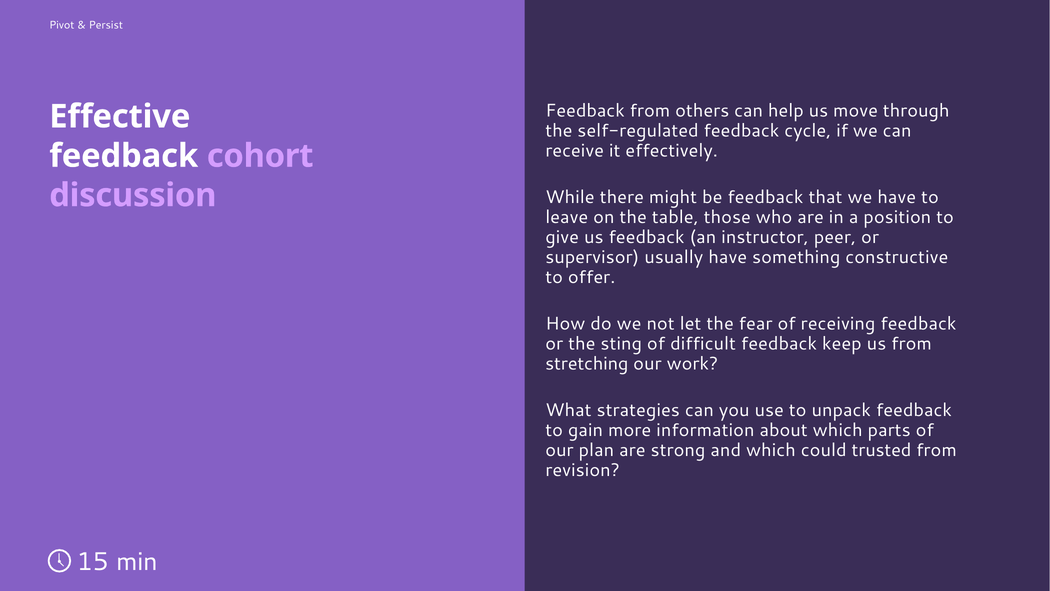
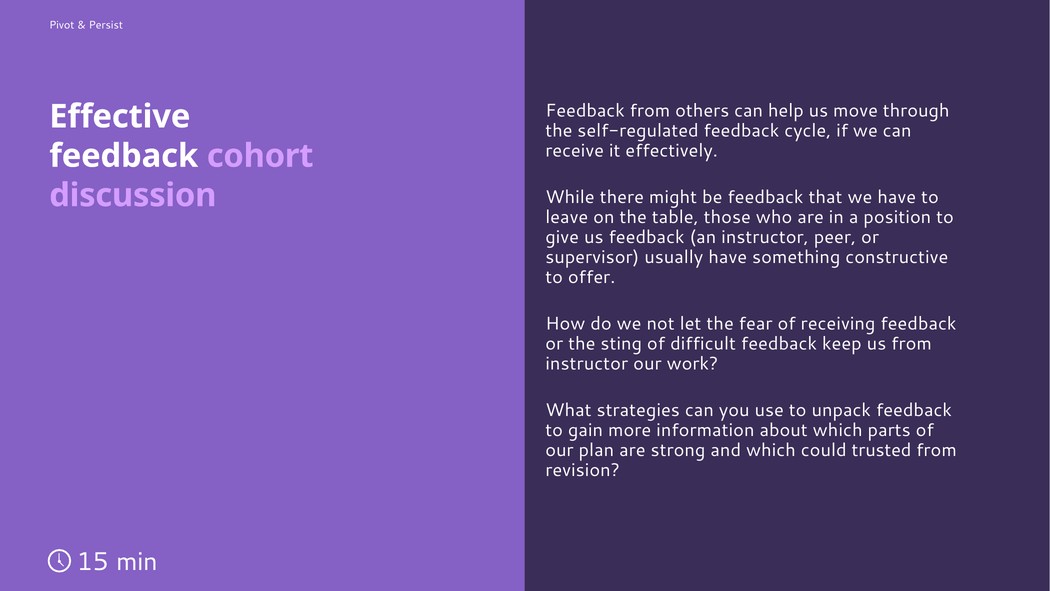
stretching at (587, 364): stretching -> instructor
